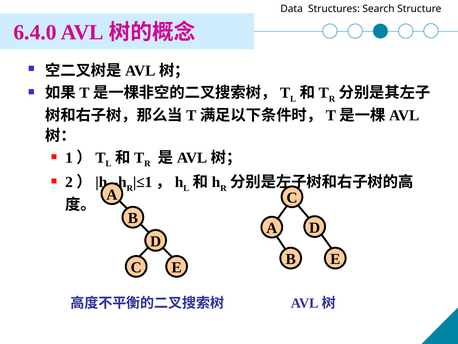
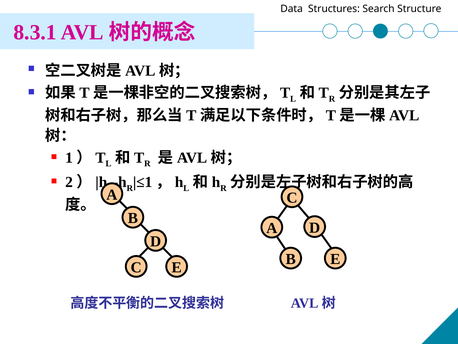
6.4.0: 6.4.0 -> 8.3.1
